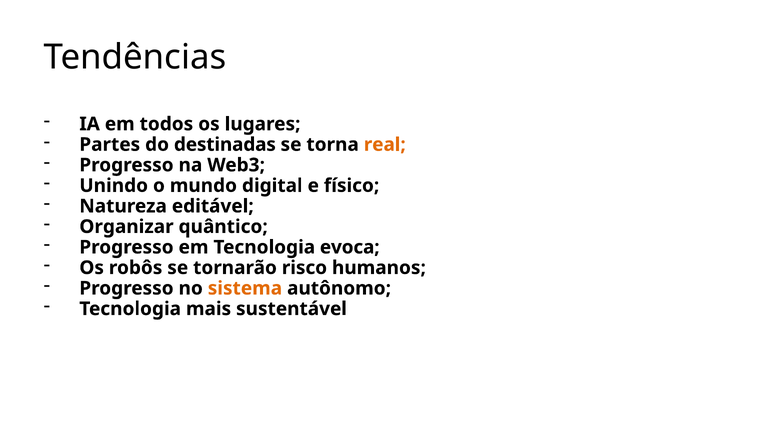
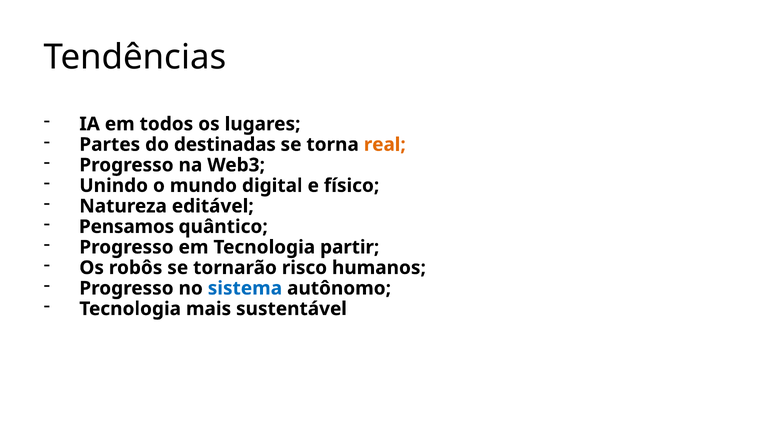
Organizar: Organizar -> Pensamos
evoca: evoca -> partir
sistema colour: orange -> blue
